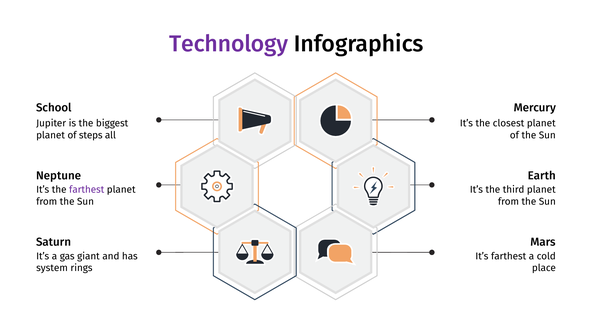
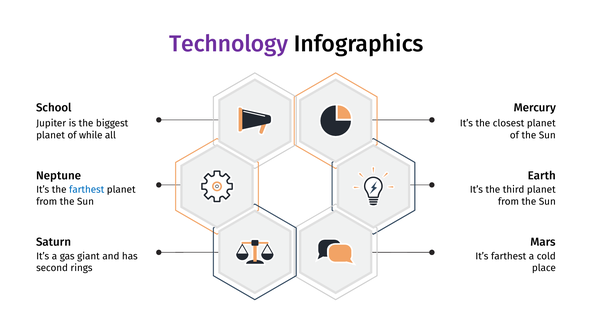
steps: steps -> while
farthest at (87, 190) colour: purple -> blue
system: system -> second
